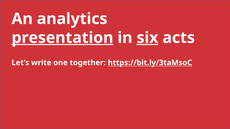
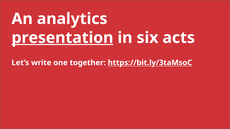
six underline: present -> none
